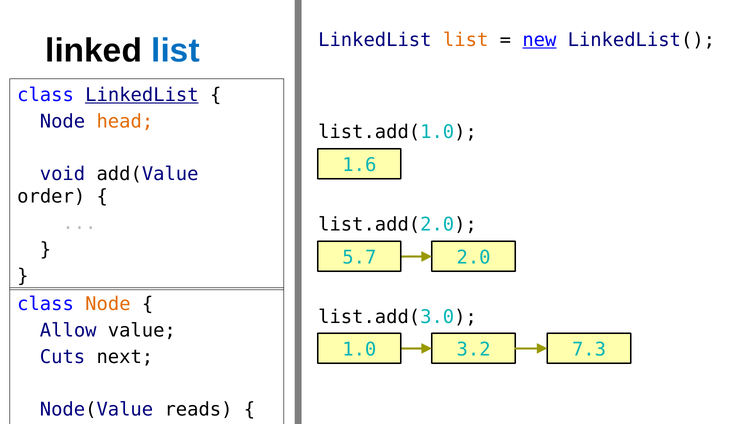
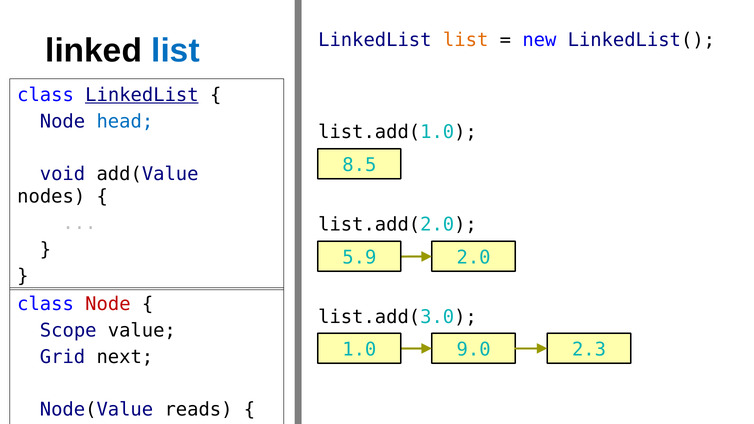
new underline: present -> none
head colour: orange -> blue
1.6: 1.6 -> 8.5
order: order -> nodes
5.7: 5.7 -> 5.9
Node at (108, 304) colour: orange -> red
Allow: Allow -> Scope
3.2: 3.2 -> 9.0
7.3: 7.3 -> 2.3
Cuts: Cuts -> Grid
